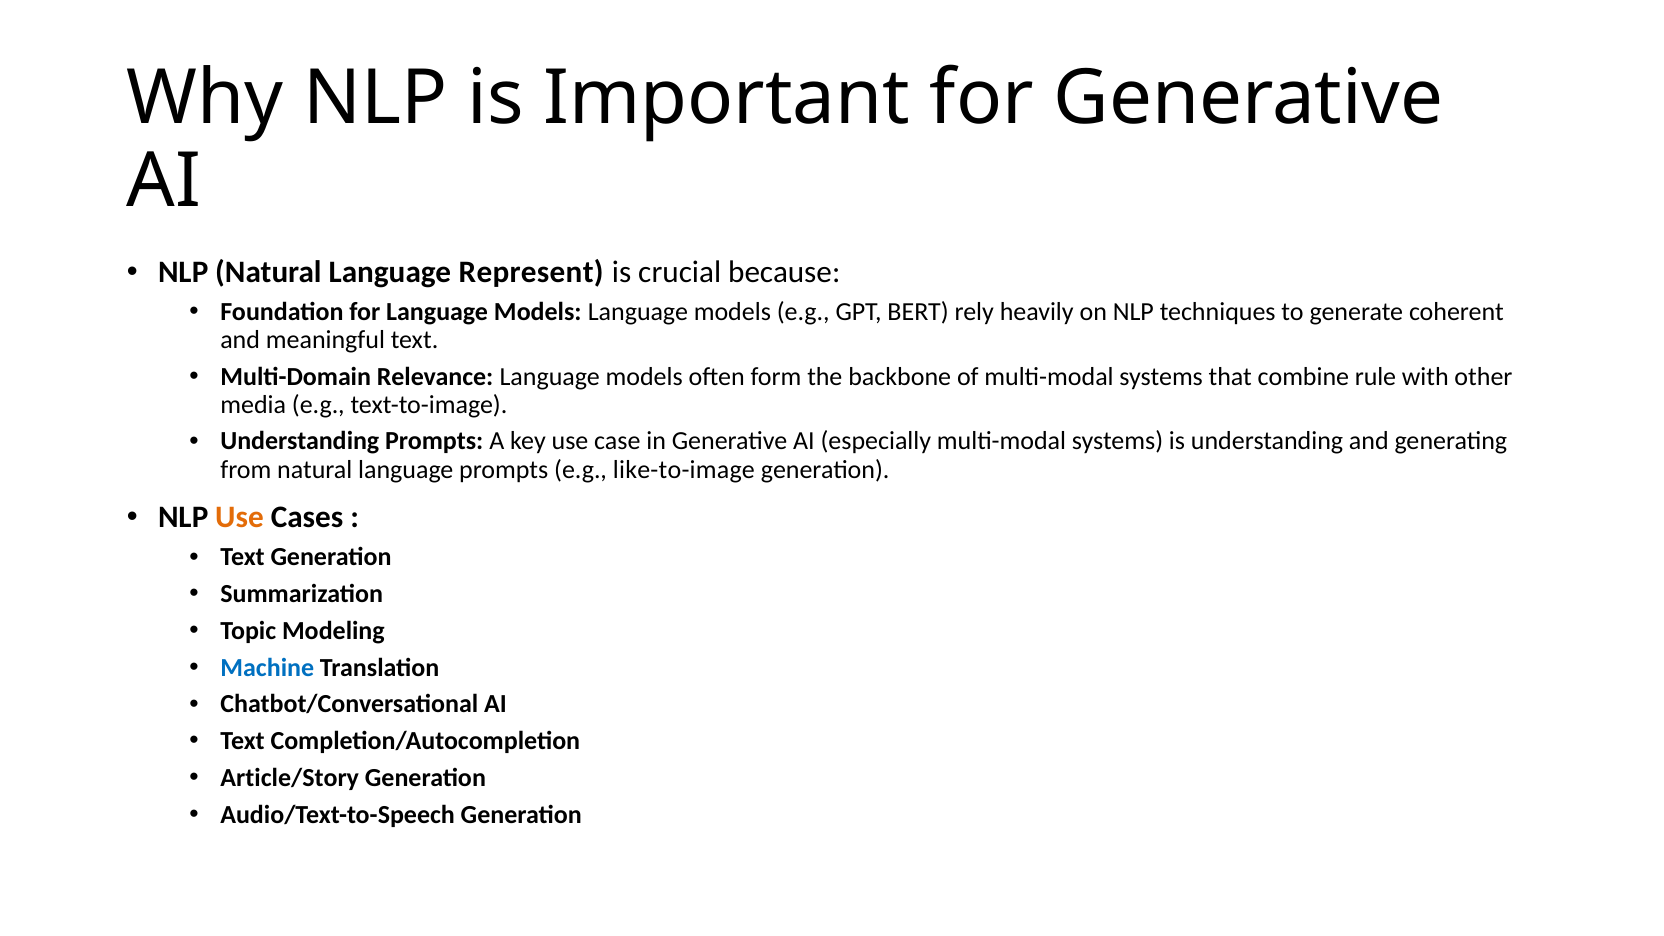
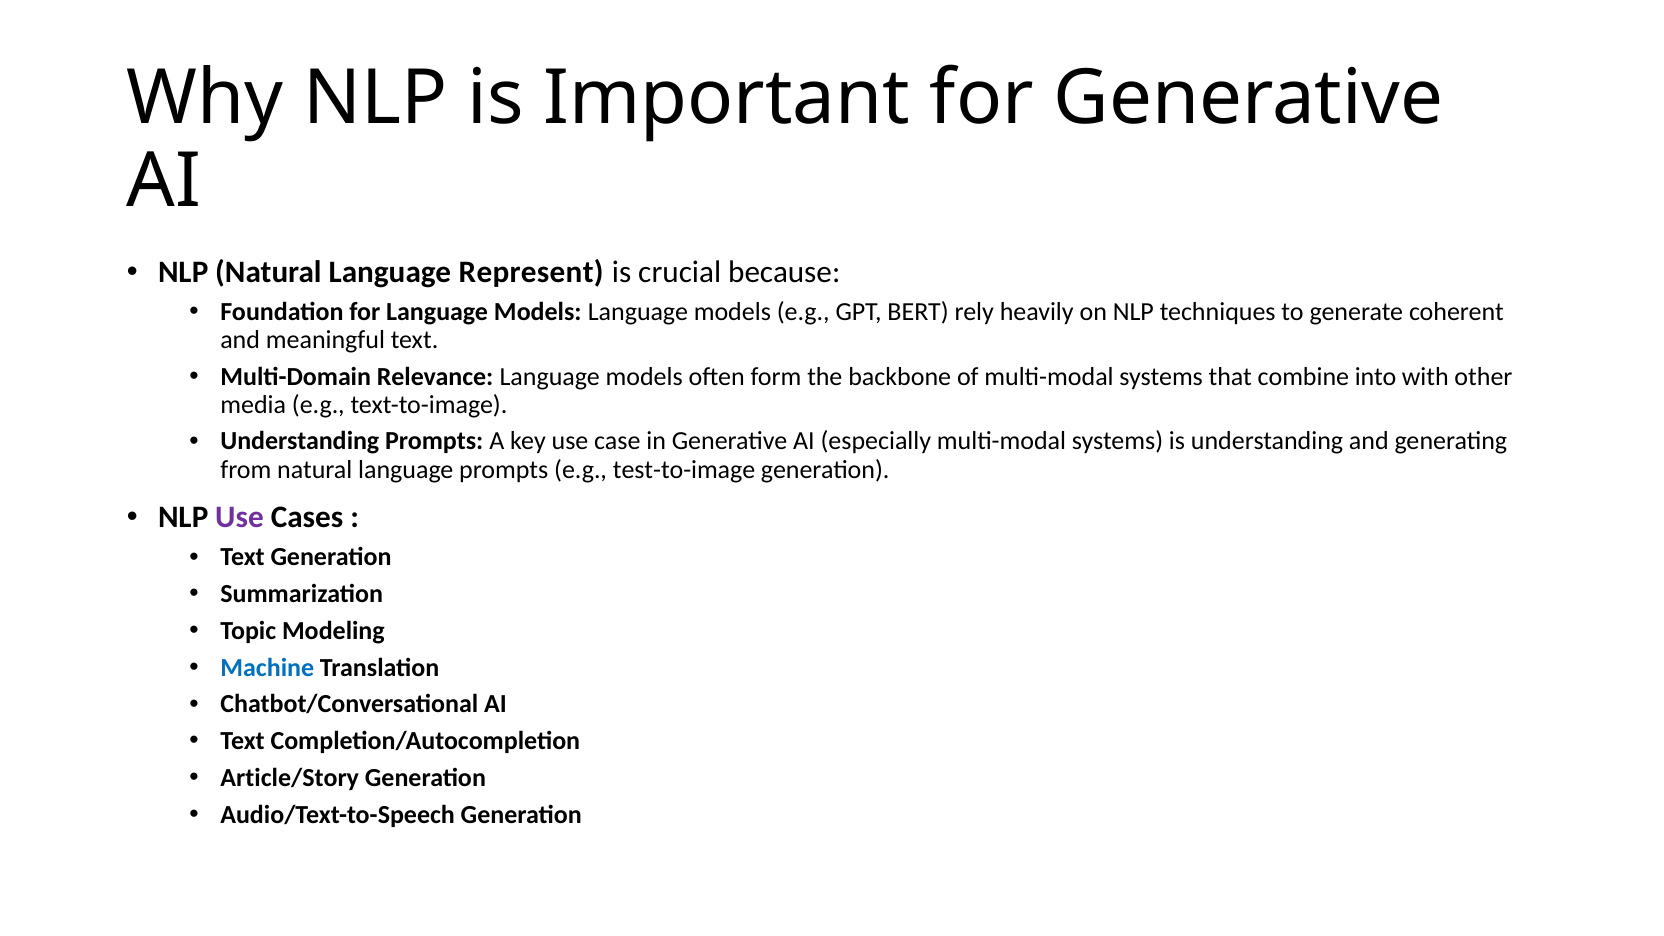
rule: rule -> into
like-to-image: like-to-image -> test-to-image
Use at (239, 518) colour: orange -> purple
